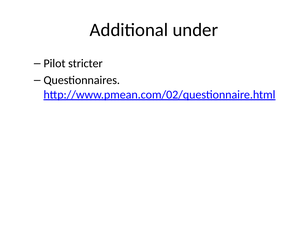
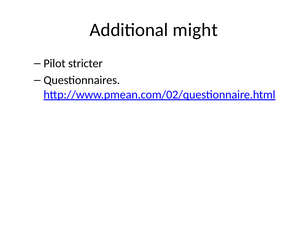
under: under -> might
